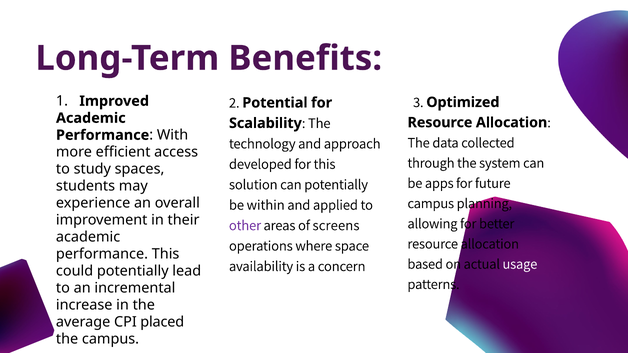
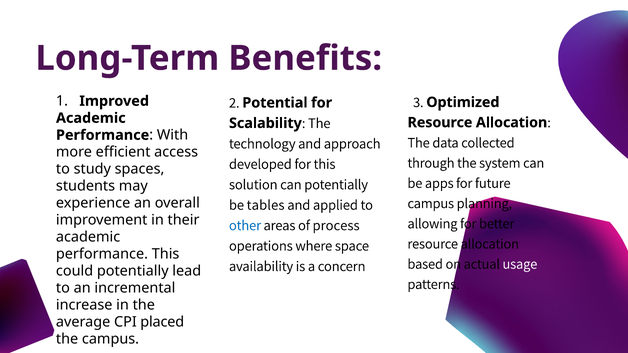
within: within -> tables
other colour: purple -> blue
screens: screens -> process
